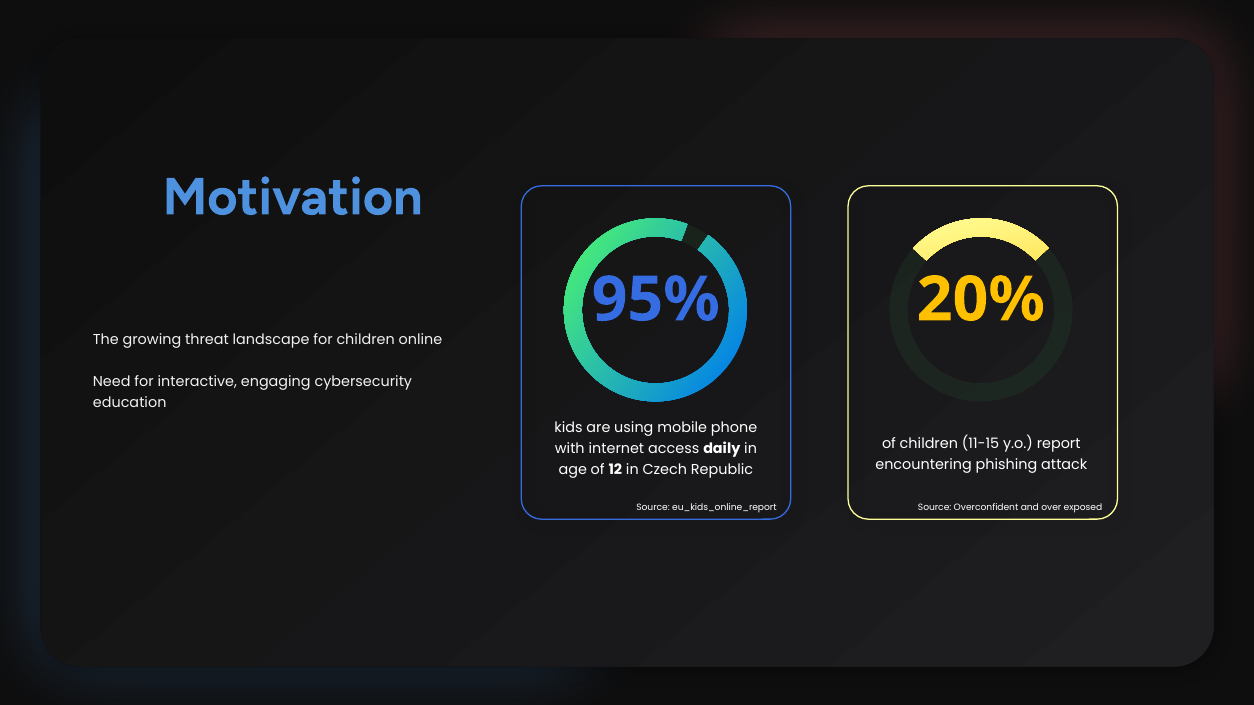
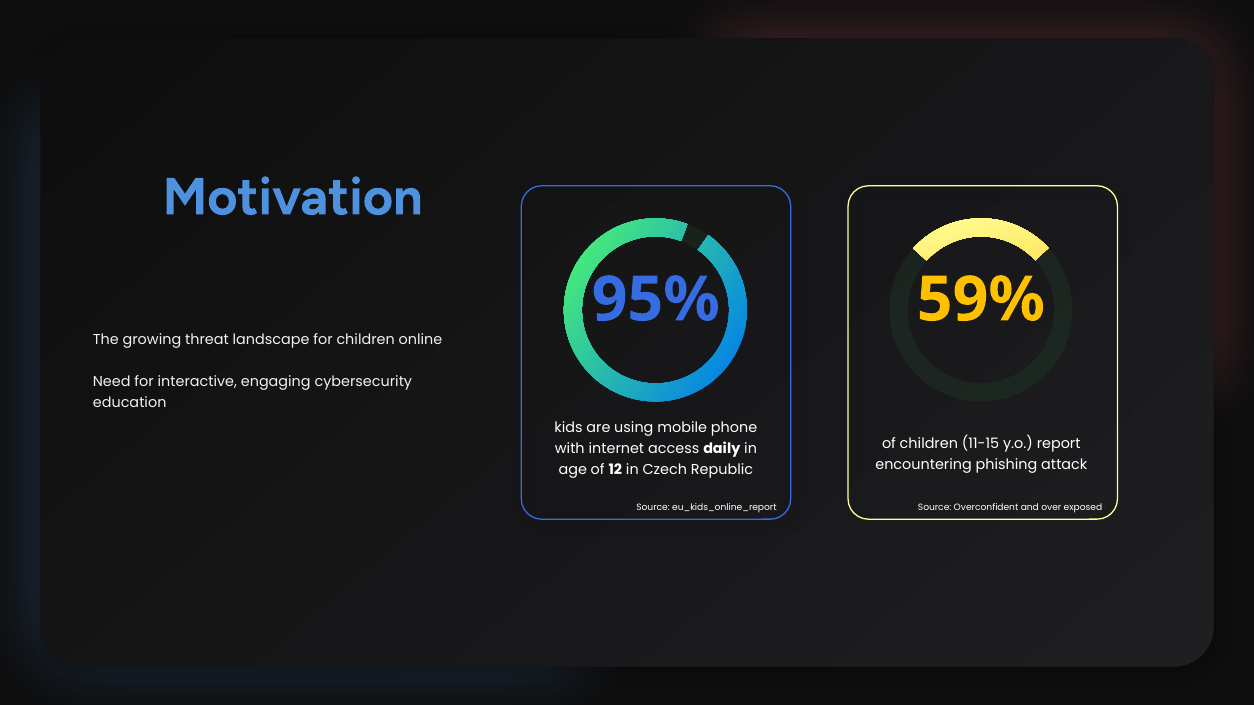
20%: 20% -> 59%
